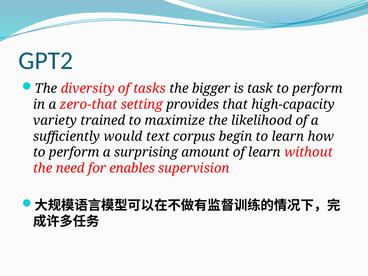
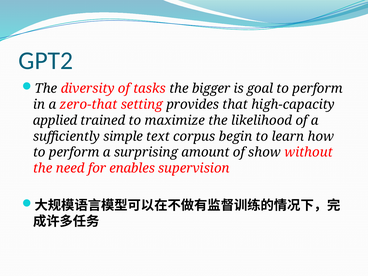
task: task -> goal
variety: variety -> applied
would: would -> simple
of learn: learn -> show
